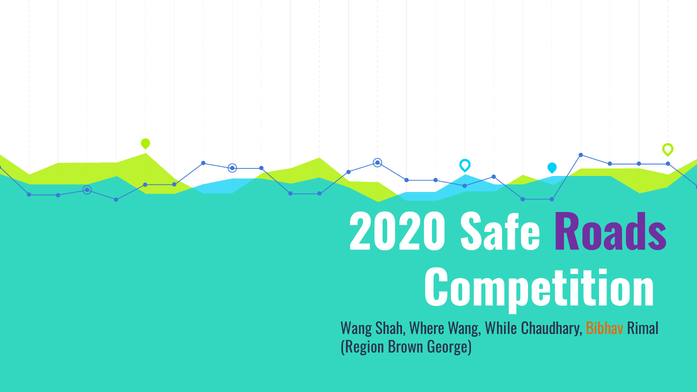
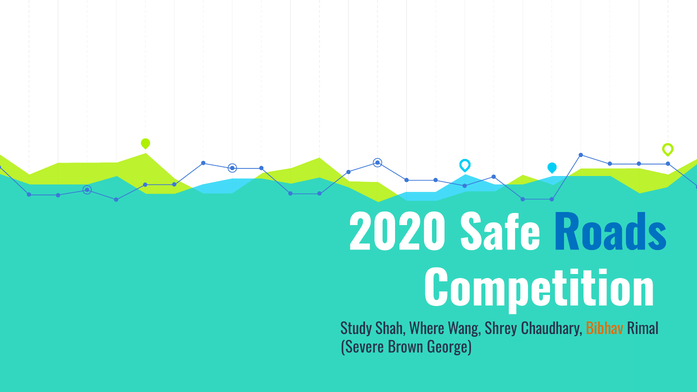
Roads colour: purple -> blue
Wang at (356, 329): Wang -> Study
While: While -> Shrey
Region: Region -> Severe
